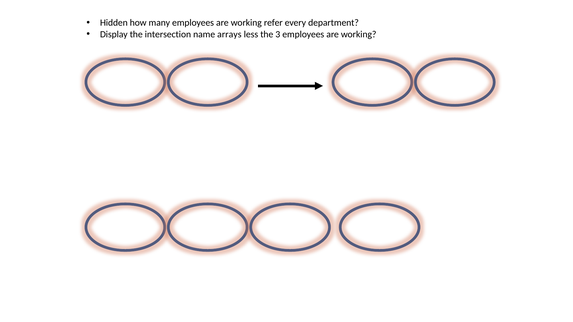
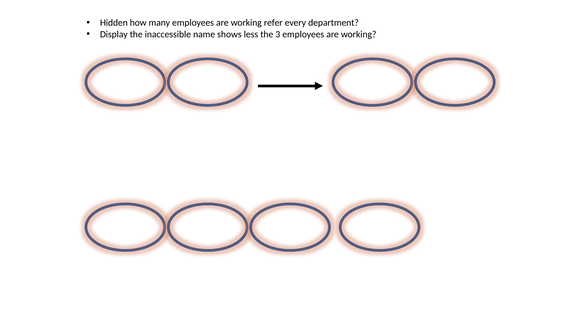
intersection: intersection -> inaccessible
arrays: arrays -> shows
